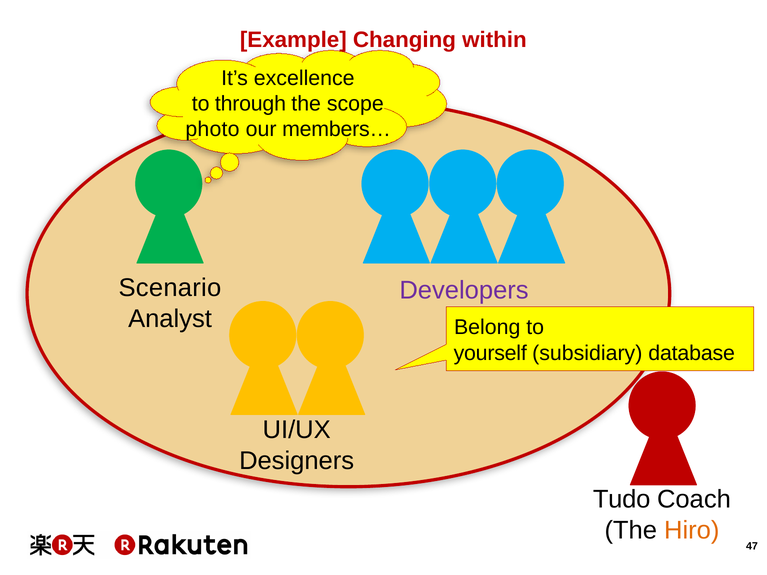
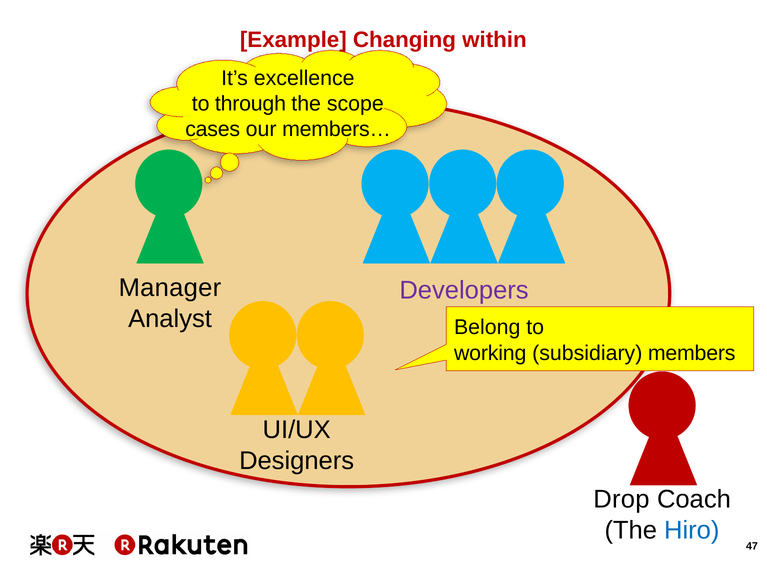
photo: photo -> cases
Scenario: Scenario -> Manager
yourself: yourself -> working
database: database -> members
Tudo: Tudo -> Drop
Hiro colour: orange -> blue
